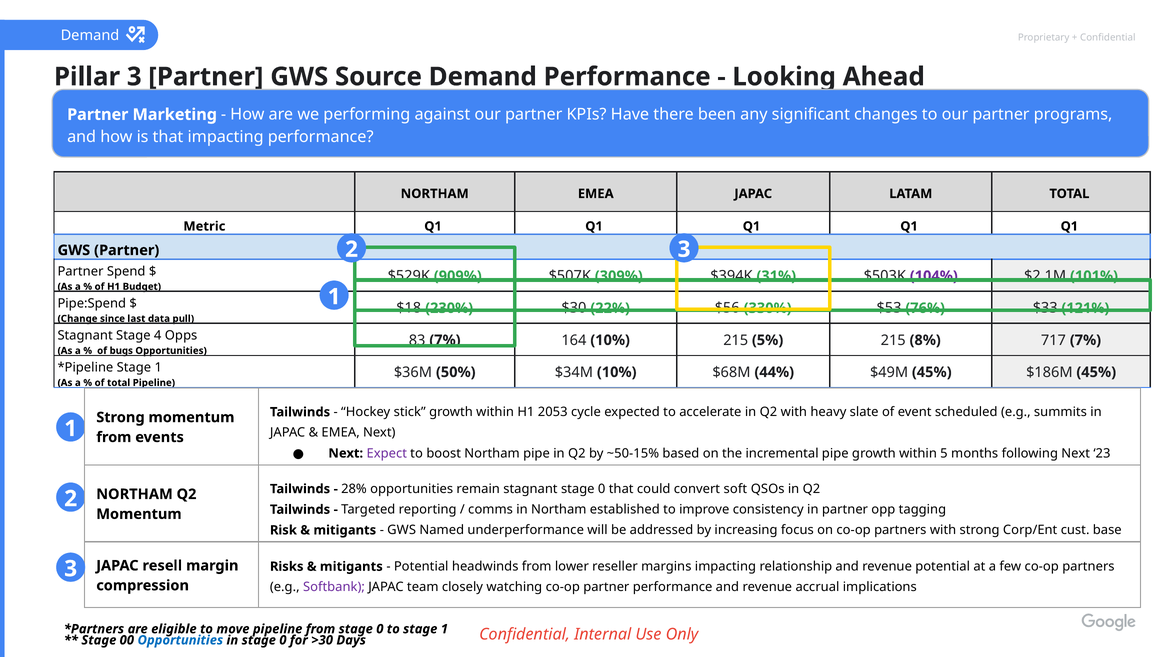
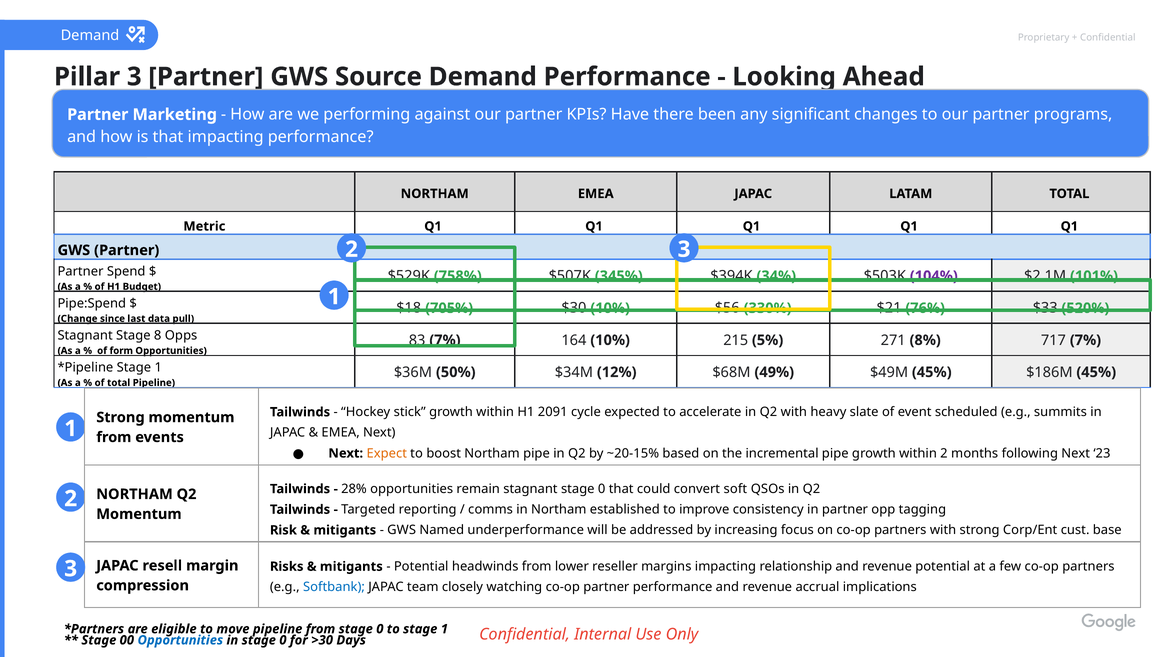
909%: 909% -> 758%
309%: 309% -> 345%
31%: 31% -> 34%
230%: 230% -> 705%
$30 22%: 22% -> 10%
$53: $53 -> $21
121%: 121% -> 520%
4: 4 -> 8
5% 215: 215 -> 271
bugs: bugs -> form
$34M 10%: 10% -> 12%
44%: 44% -> 49%
2053: 2053 -> 2091
Expect colour: purple -> orange
~50-15%: ~50-15% -> ~20-15%
within 5: 5 -> 2
Softbank colour: purple -> blue
